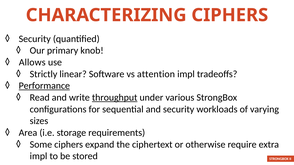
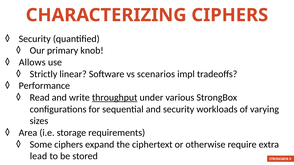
attention: attention -> scenarios
Performance underline: present -> none
impl at (39, 157): impl -> lead
